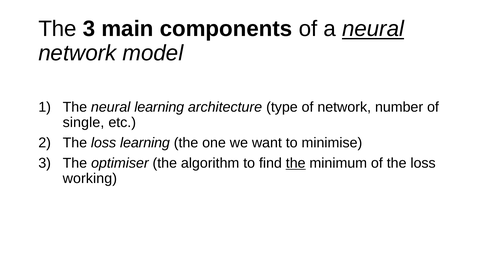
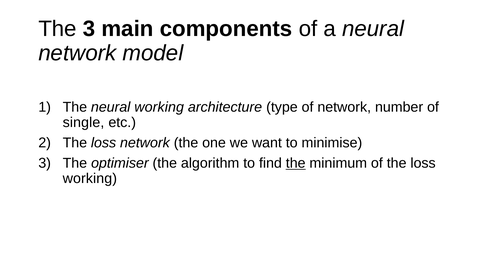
neural at (373, 29) underline: present -> none
neural learning: learning -> working
loss learning: learning -> network
